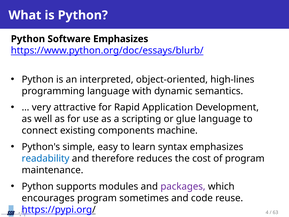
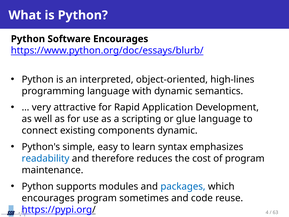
Software Emphasizes: Emphasizes -> Encourages
components machine: machine -> dynamic
packages colour: purple -> blue
